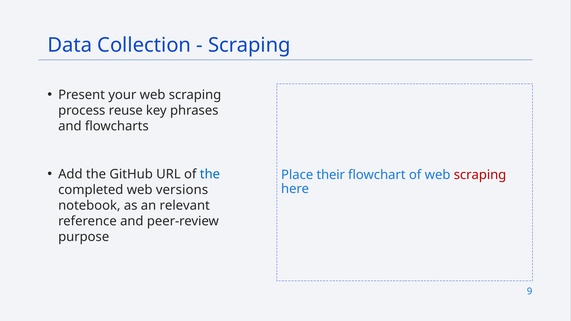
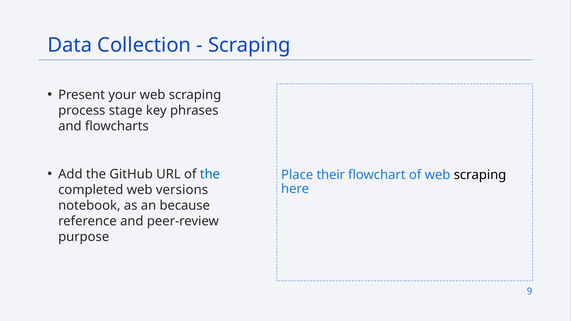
reuse: reuse -> stage
scraping at (480, 175) colour: red -> black
relevant: relevant -> because
